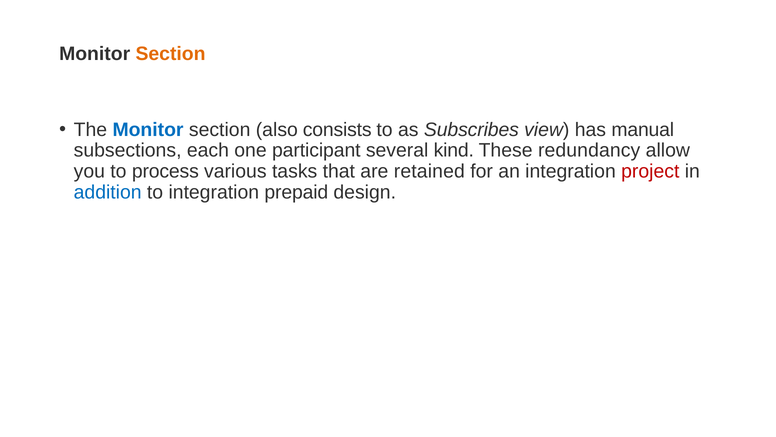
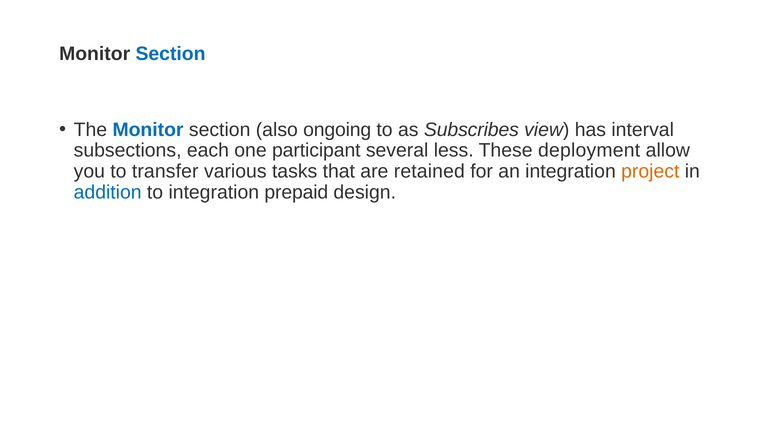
Section at (171, 54) colour: orange -> blue
consists: consists -> ongoing
manual: manual -> interval
kind: kind -> less
redundancy: redundancy -> deployment
process: process -> transfer
project colour: red -> orange
